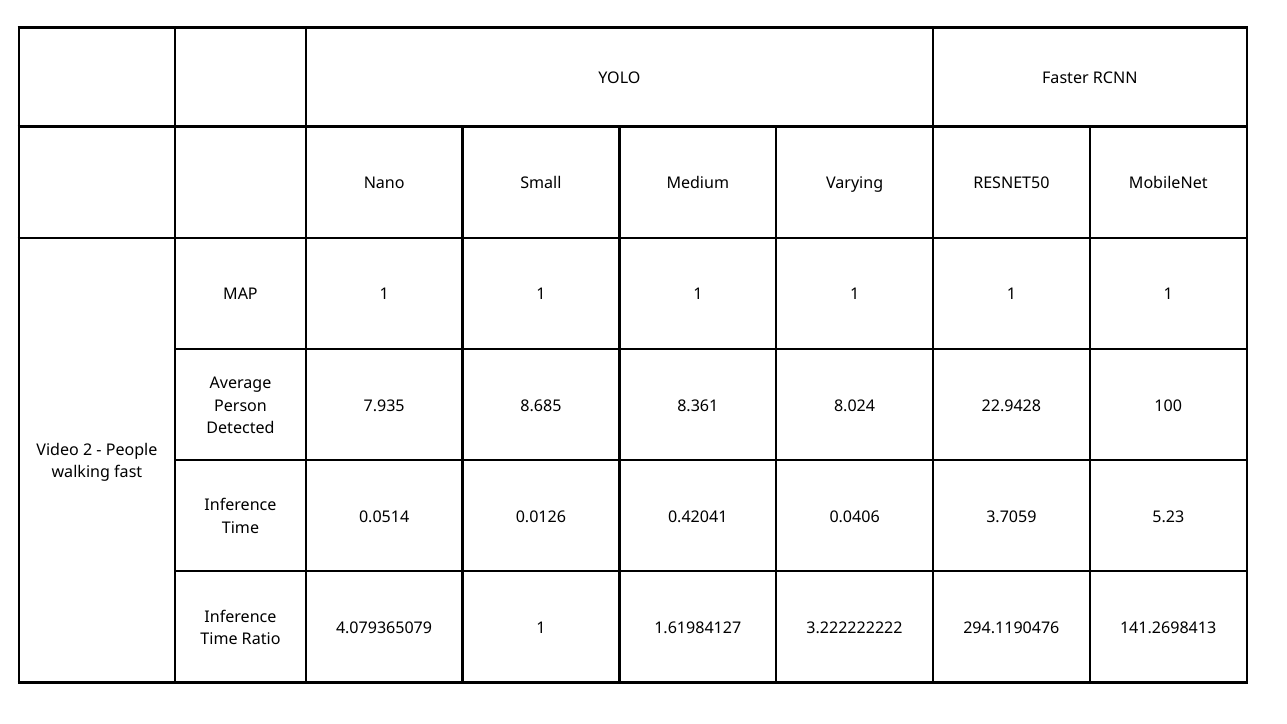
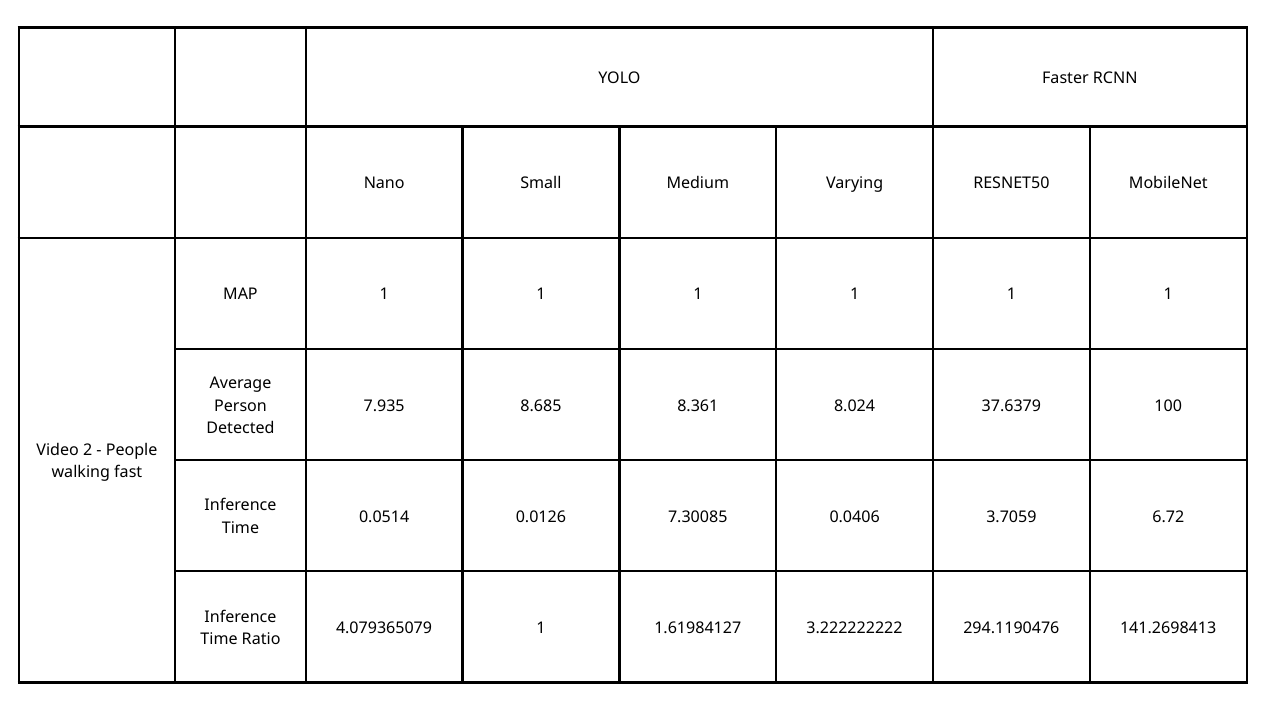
22.9428: 22.9428 -> 37.6379
0.42041: 0.42041 -> 7.30085
5.23: 5.23 -> 6.72
